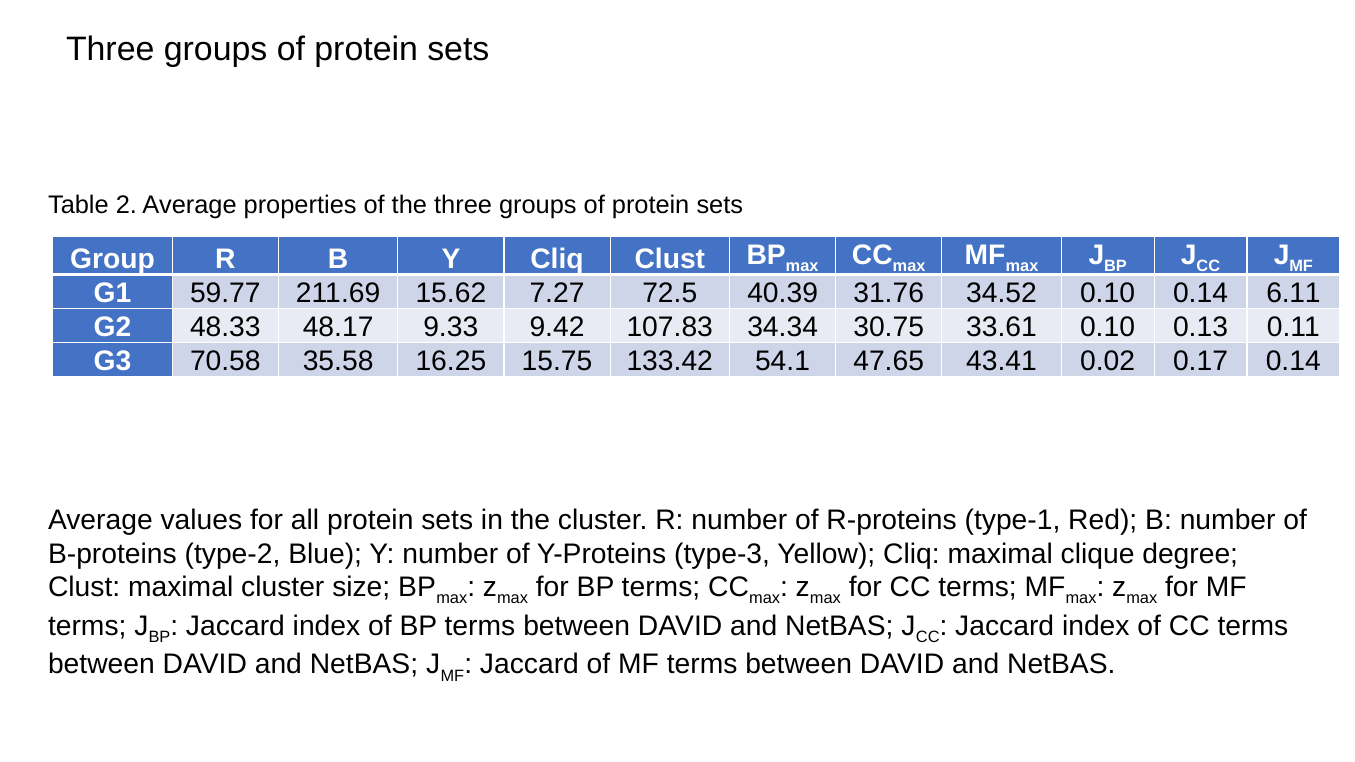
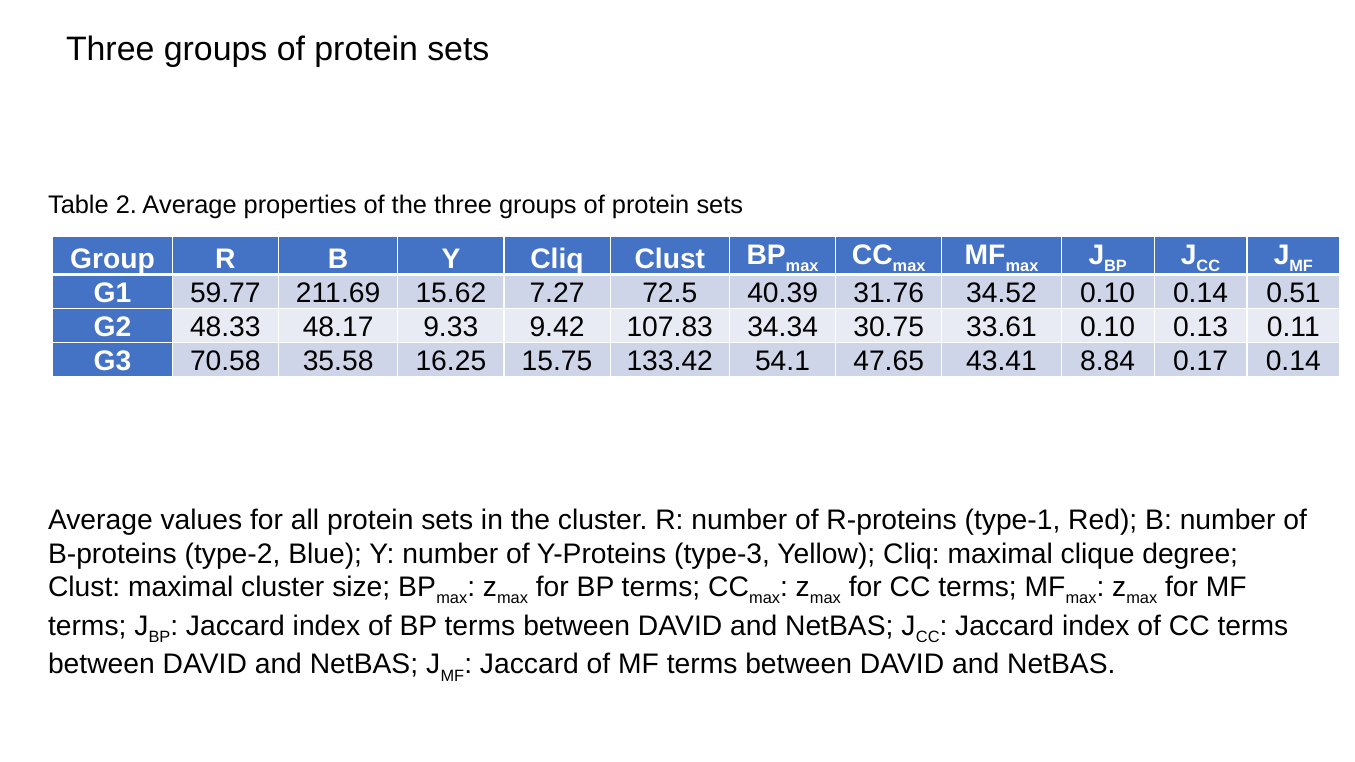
6.11: 6.11 -> 0.51
0.02: 0.02 -> 8.84
